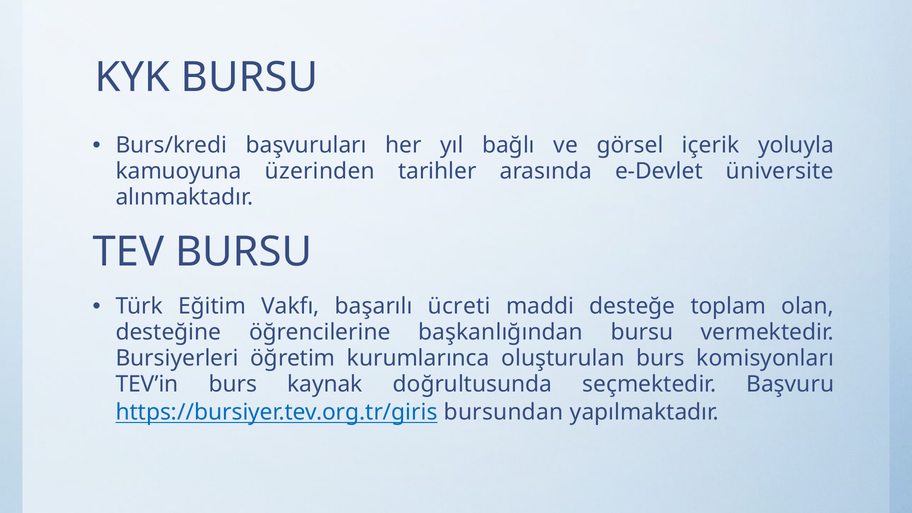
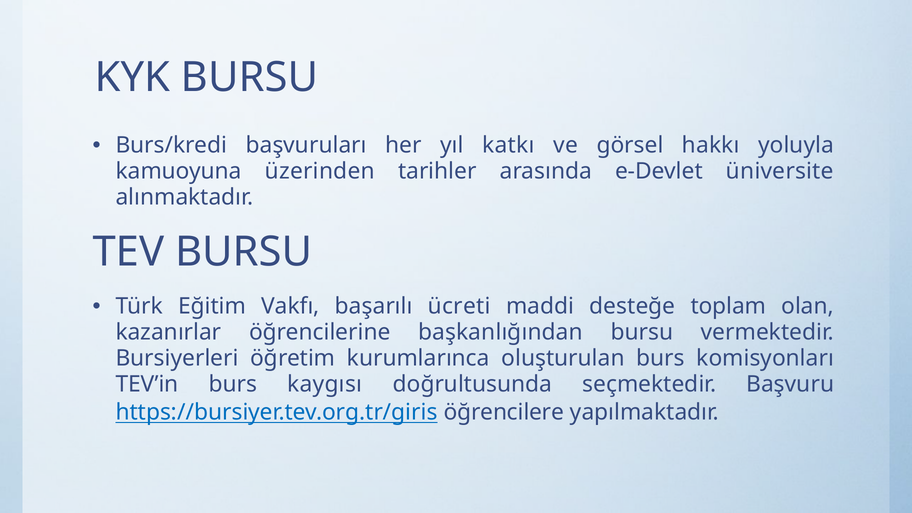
bağlı: bağlı -> katkı
içerik: içerik -> hakkı
desteğine: desteğine -> kazanırlar
kaynak: kaynak -> kaygısı
bursundan: bursundan -> öğrencilere
